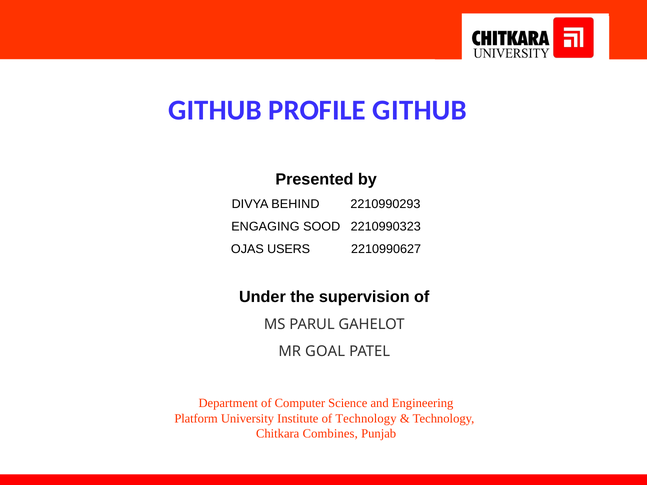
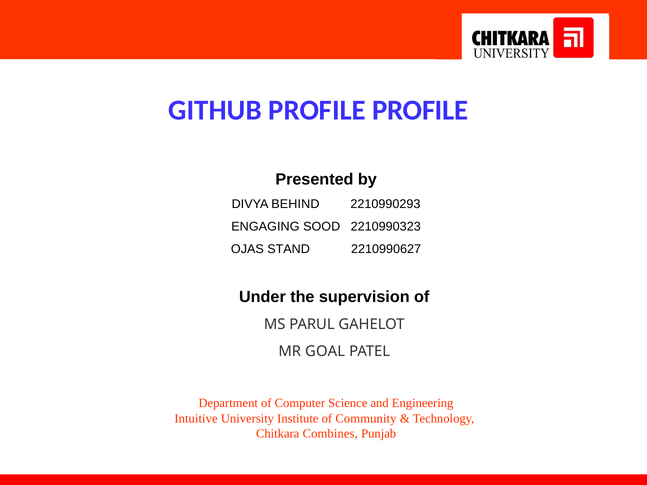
PROFILE GITHUB: GITHUB -> PROFILE
USERS: USERS -> STAND
Platform: Platform -> Intuitive
of Technology: Technology -> Community
